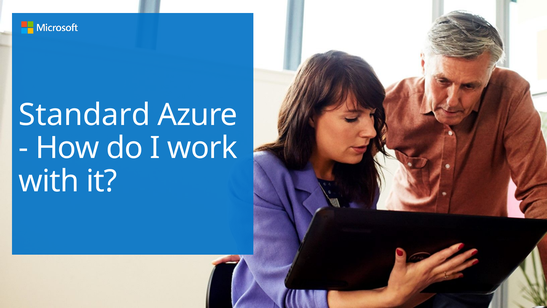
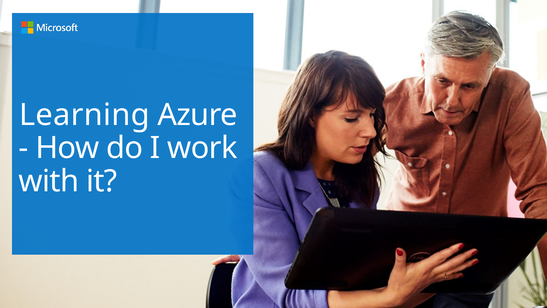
Standard: Standard -> Learning
